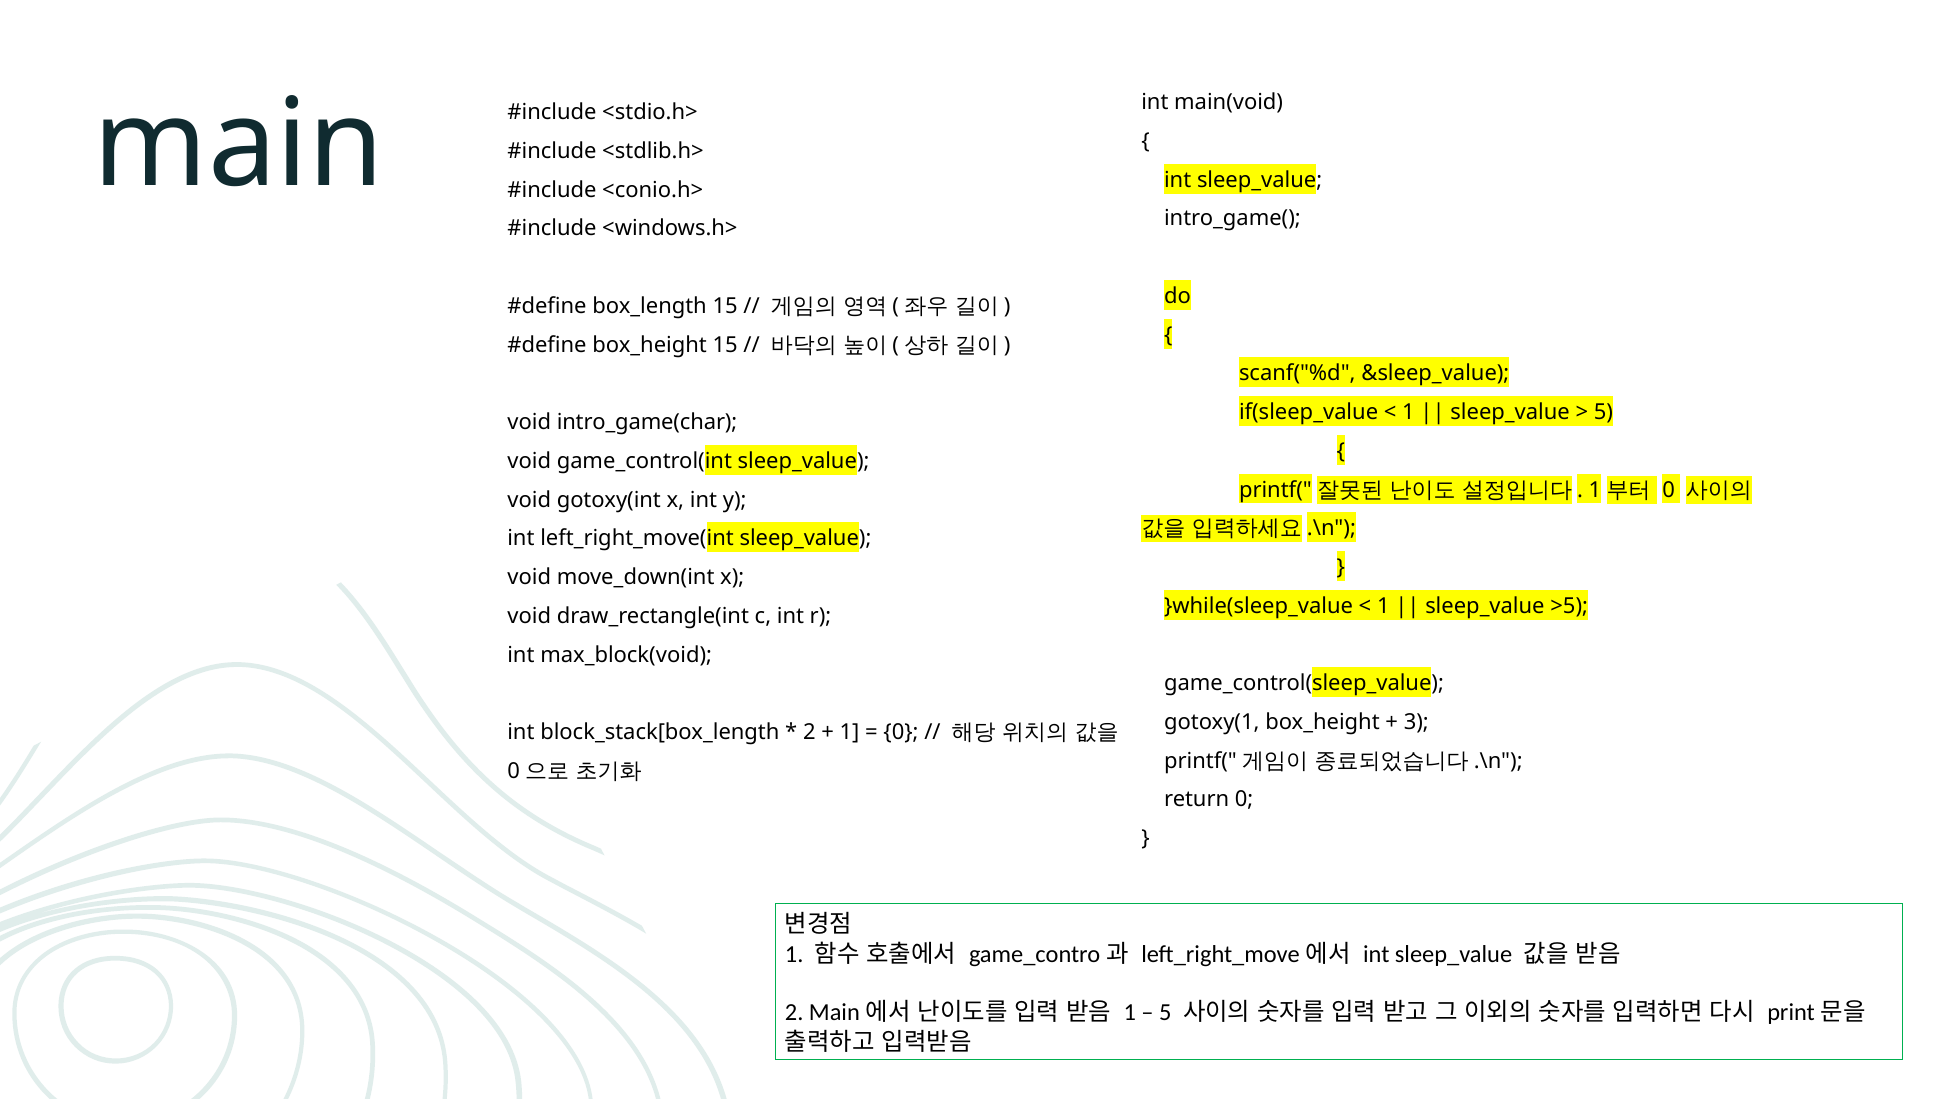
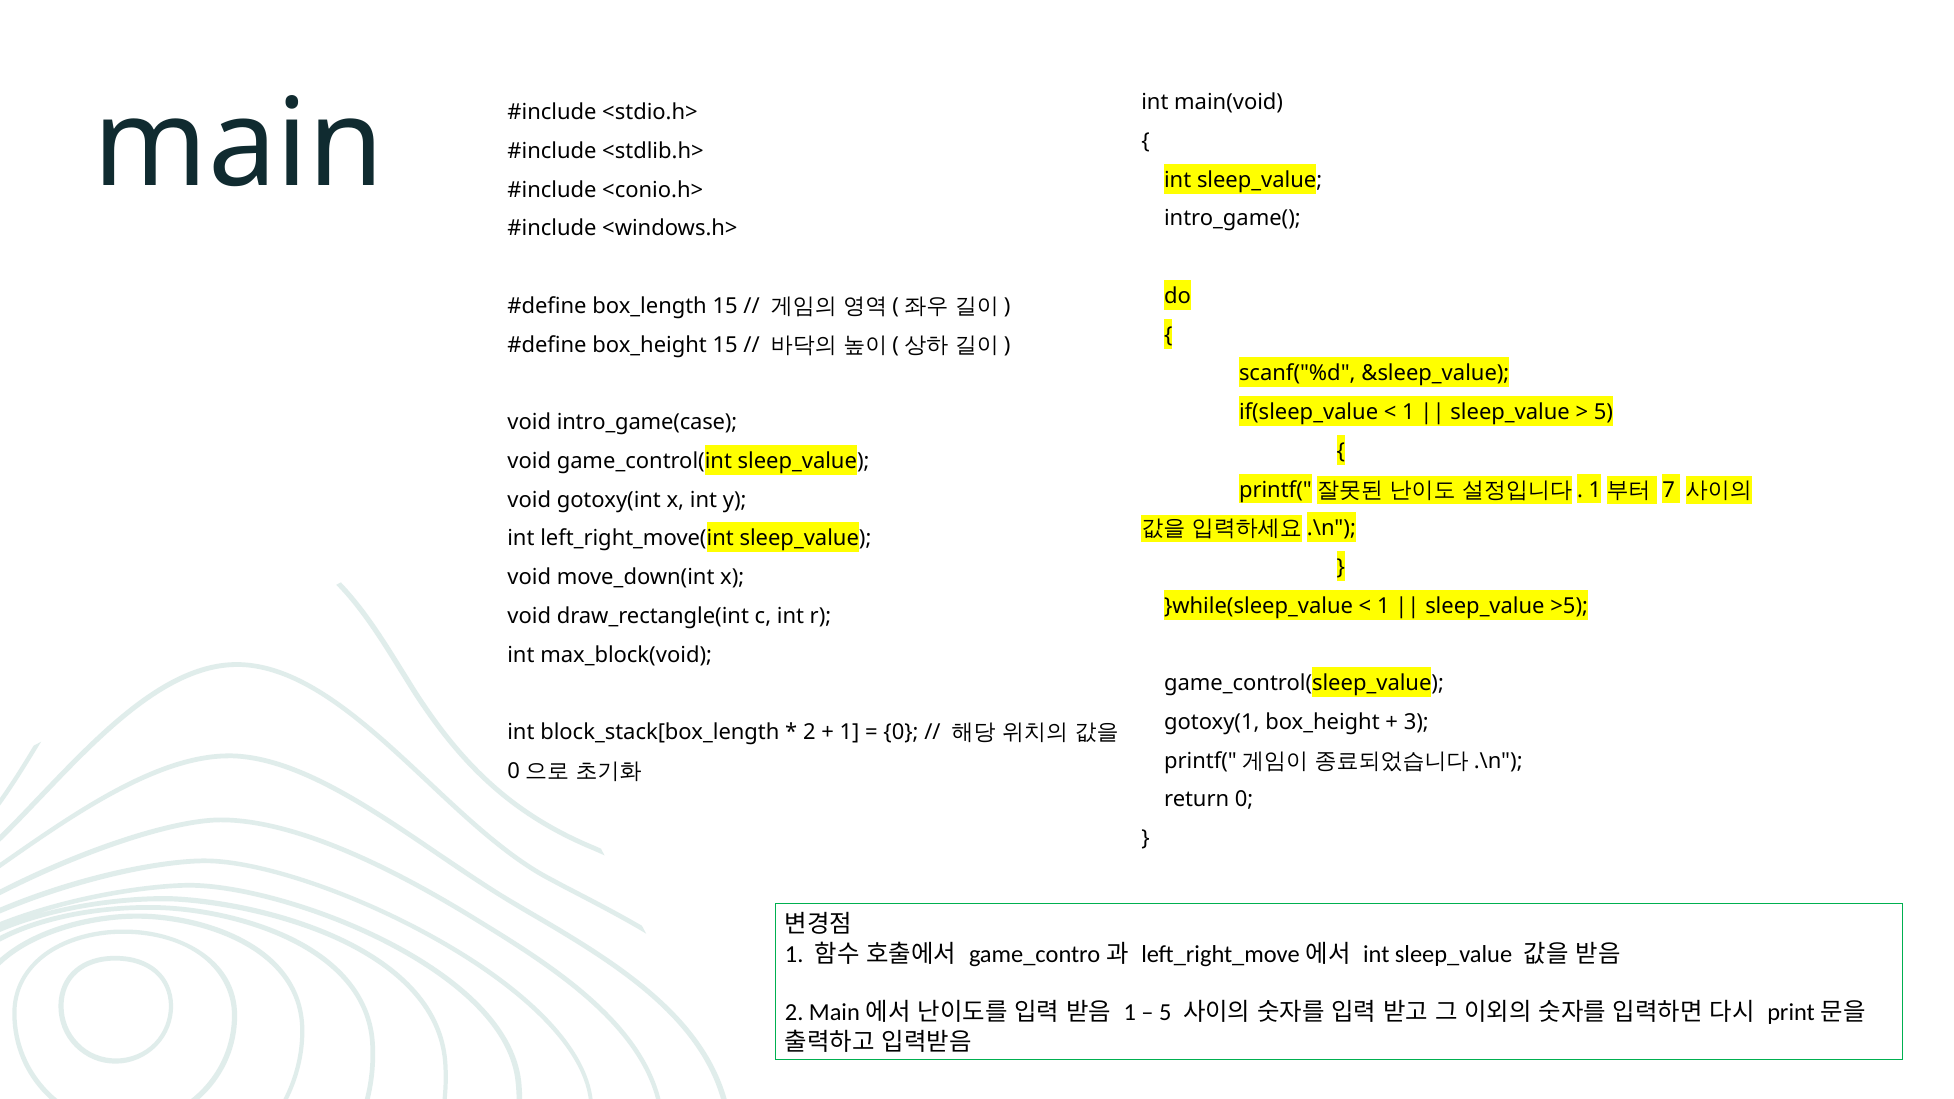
intro_game(char: intro_game(char -> intro_game(case
0 at (1669, 490): 0 -> 7
